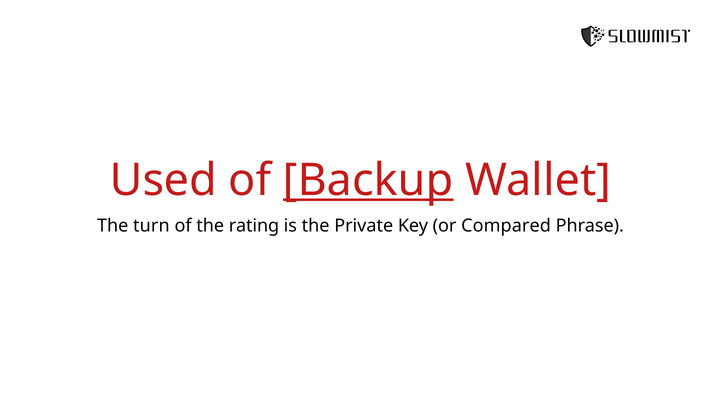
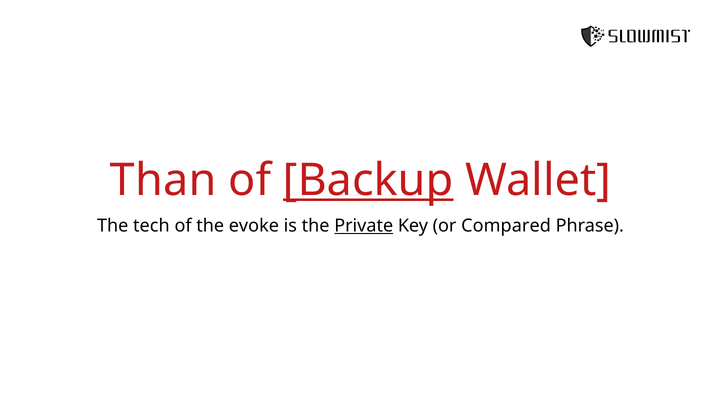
Used: Used -> Than
turn: turn -> tech
rating: rating -> evoke
Private underline: none -> present
